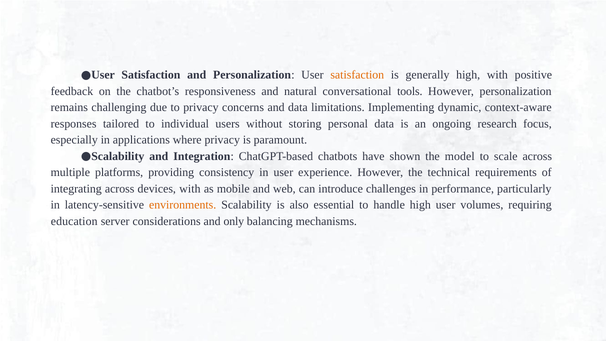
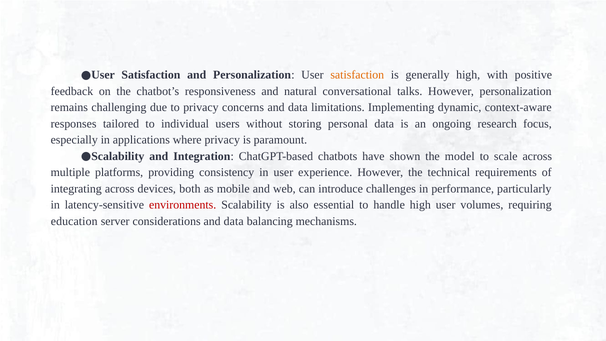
tools: tools -> talks
devices with: with -> both
environments colour: orange -> red
only at (234, 221): only -> data
